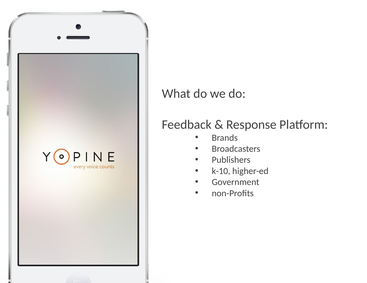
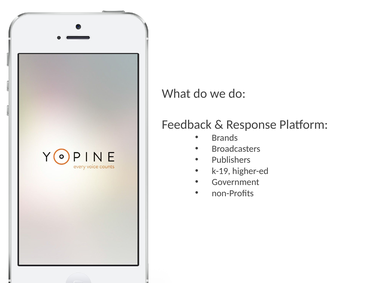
k-10: k-10 -> k-19
